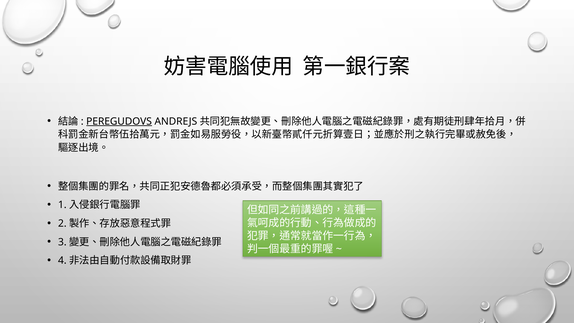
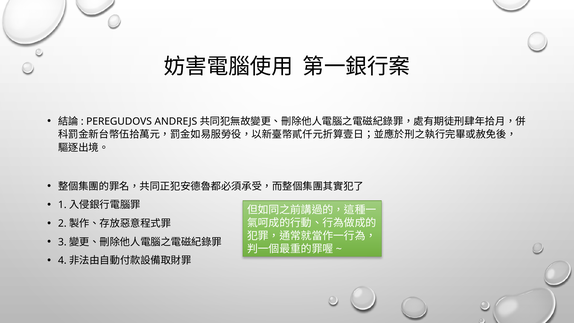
PEREGUDOVS underline: present -> none
